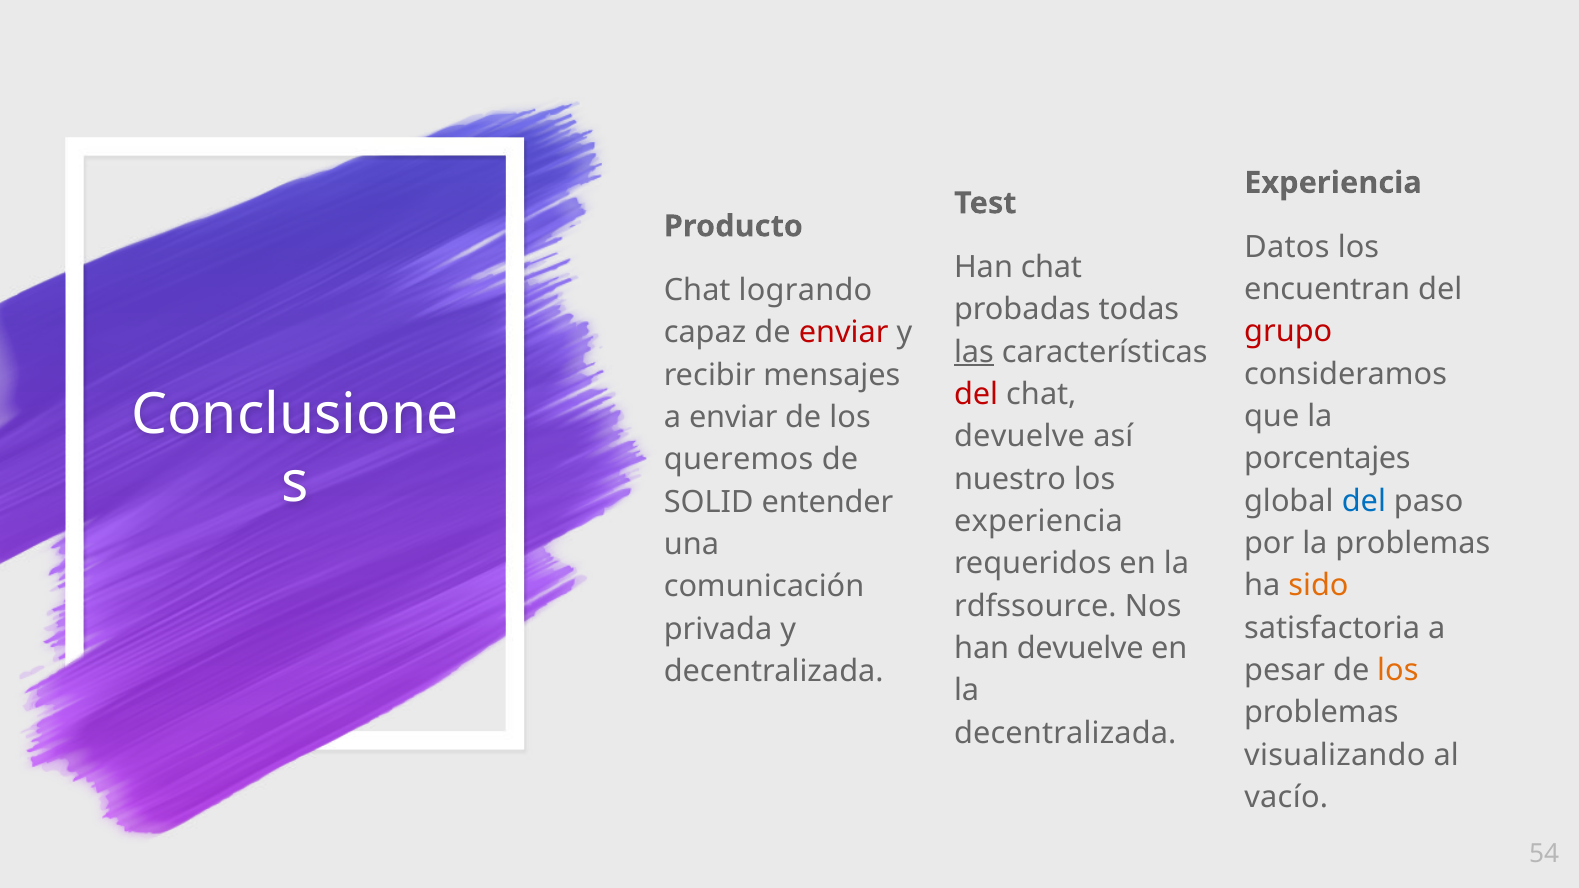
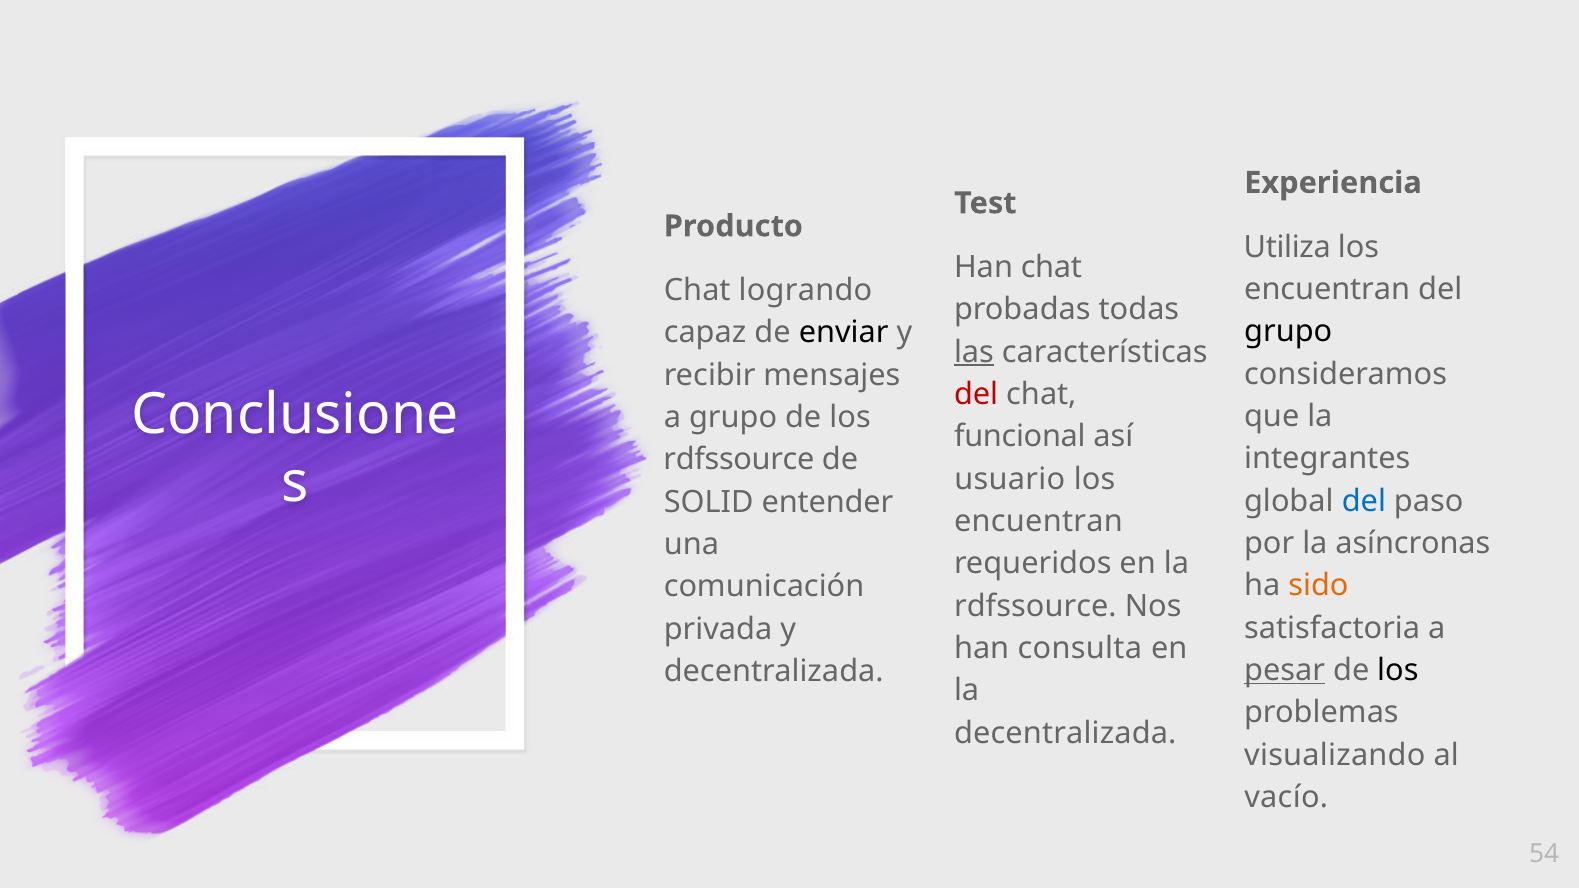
Datos: Datos -> Utiliza
grupo at (1288, 332) colour: red -> black
enviar at (844, 333) colour: red -> black
a enviar: enviar -> grupo
devuelve at (1020, 437): devuelve -> funcional
porcentajes: porcentajes -> integrantes
queremos at (739, 460): queremos -> rdfssource
nuestro: nuestro -> usuario
experiencia at (1038, 522): experiencia -> encuentran
la problemas: problemas -> asíncronas
han devuelve: devuelve -> consulta
pesar underline: none -> present
los at (1398, 670) colour: orange -> black
